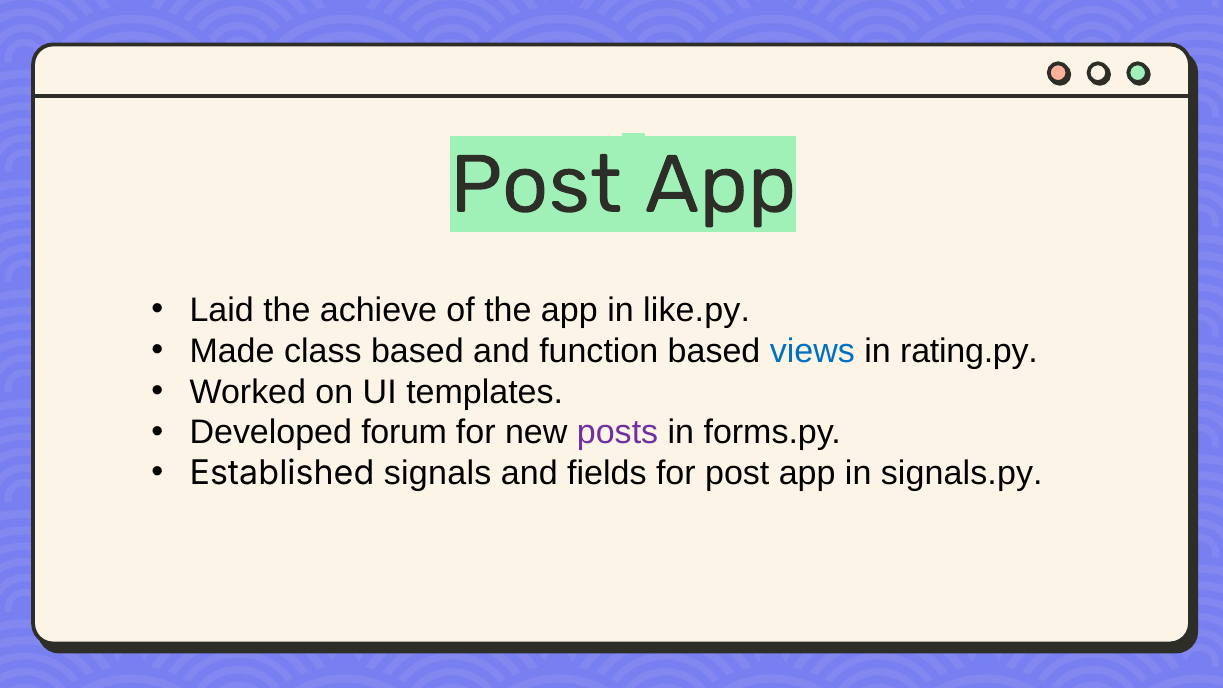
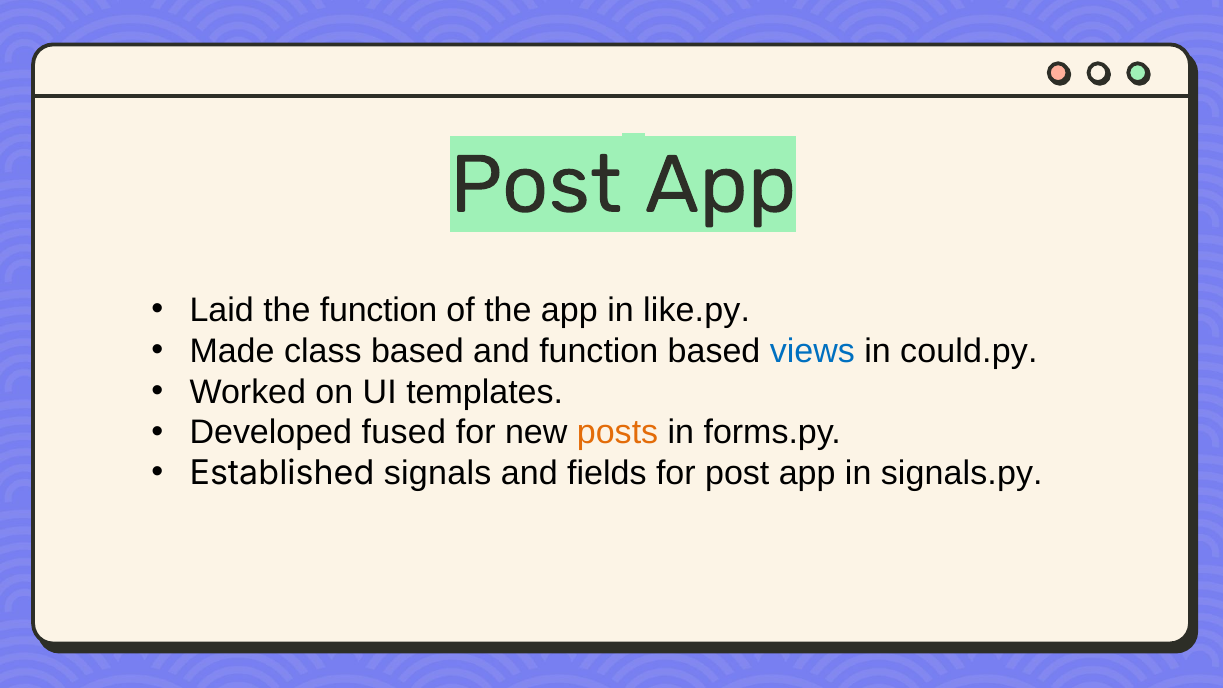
the achieve: achieve -> function
rating.py: rating.py -> could.py
forum: forum -> fused
posts colour: purple -> orange
